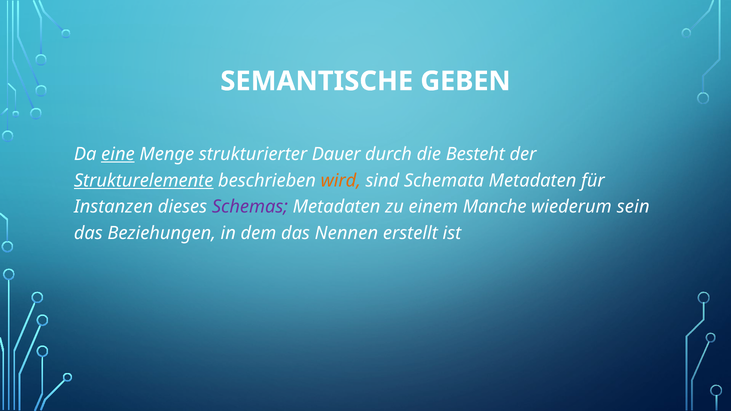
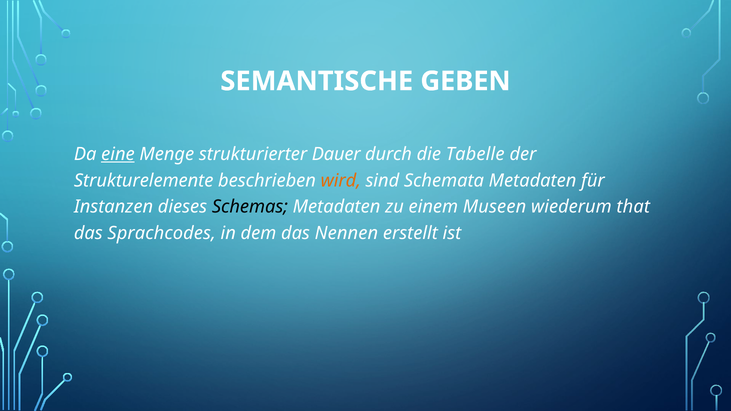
Besteht: Besteht -> Tabelle
Strukturelemente underline: present -> none
Schemas colour: purple -> black
Manche: Manche -> Museen
sein: sein -> that
Beziehungen: Beziehungen -> Sprachcodes
